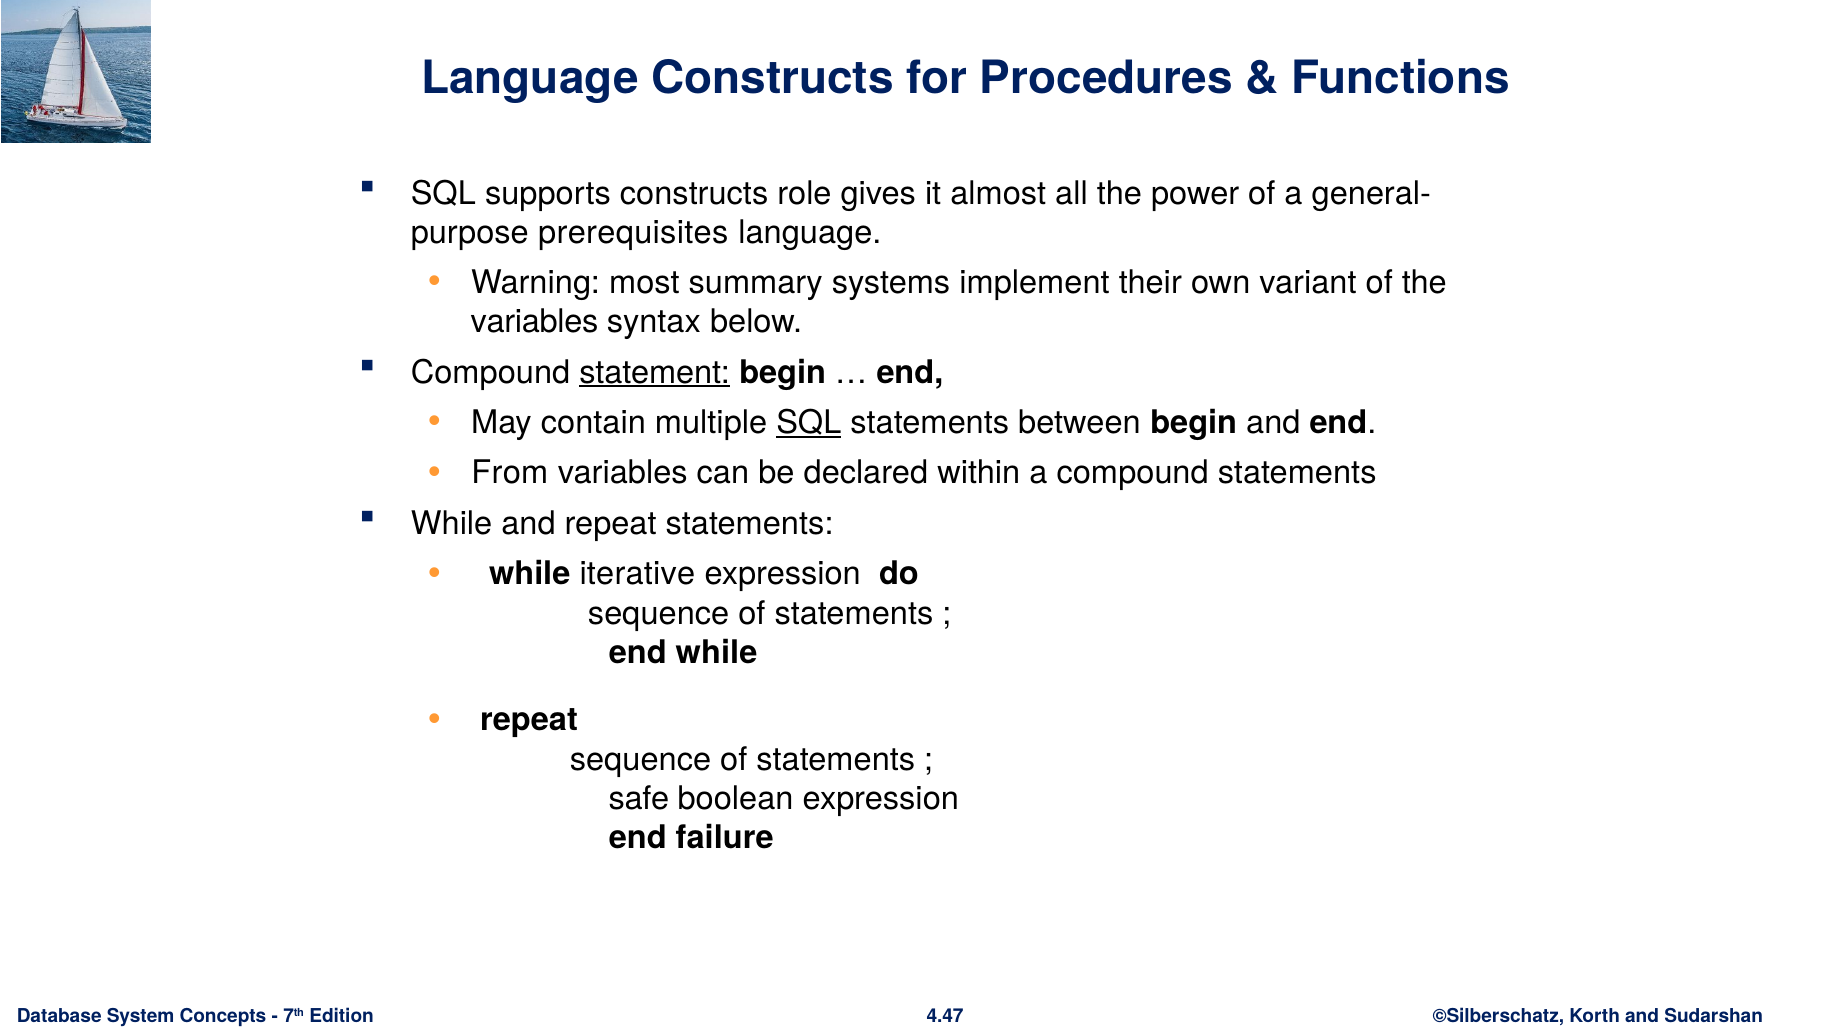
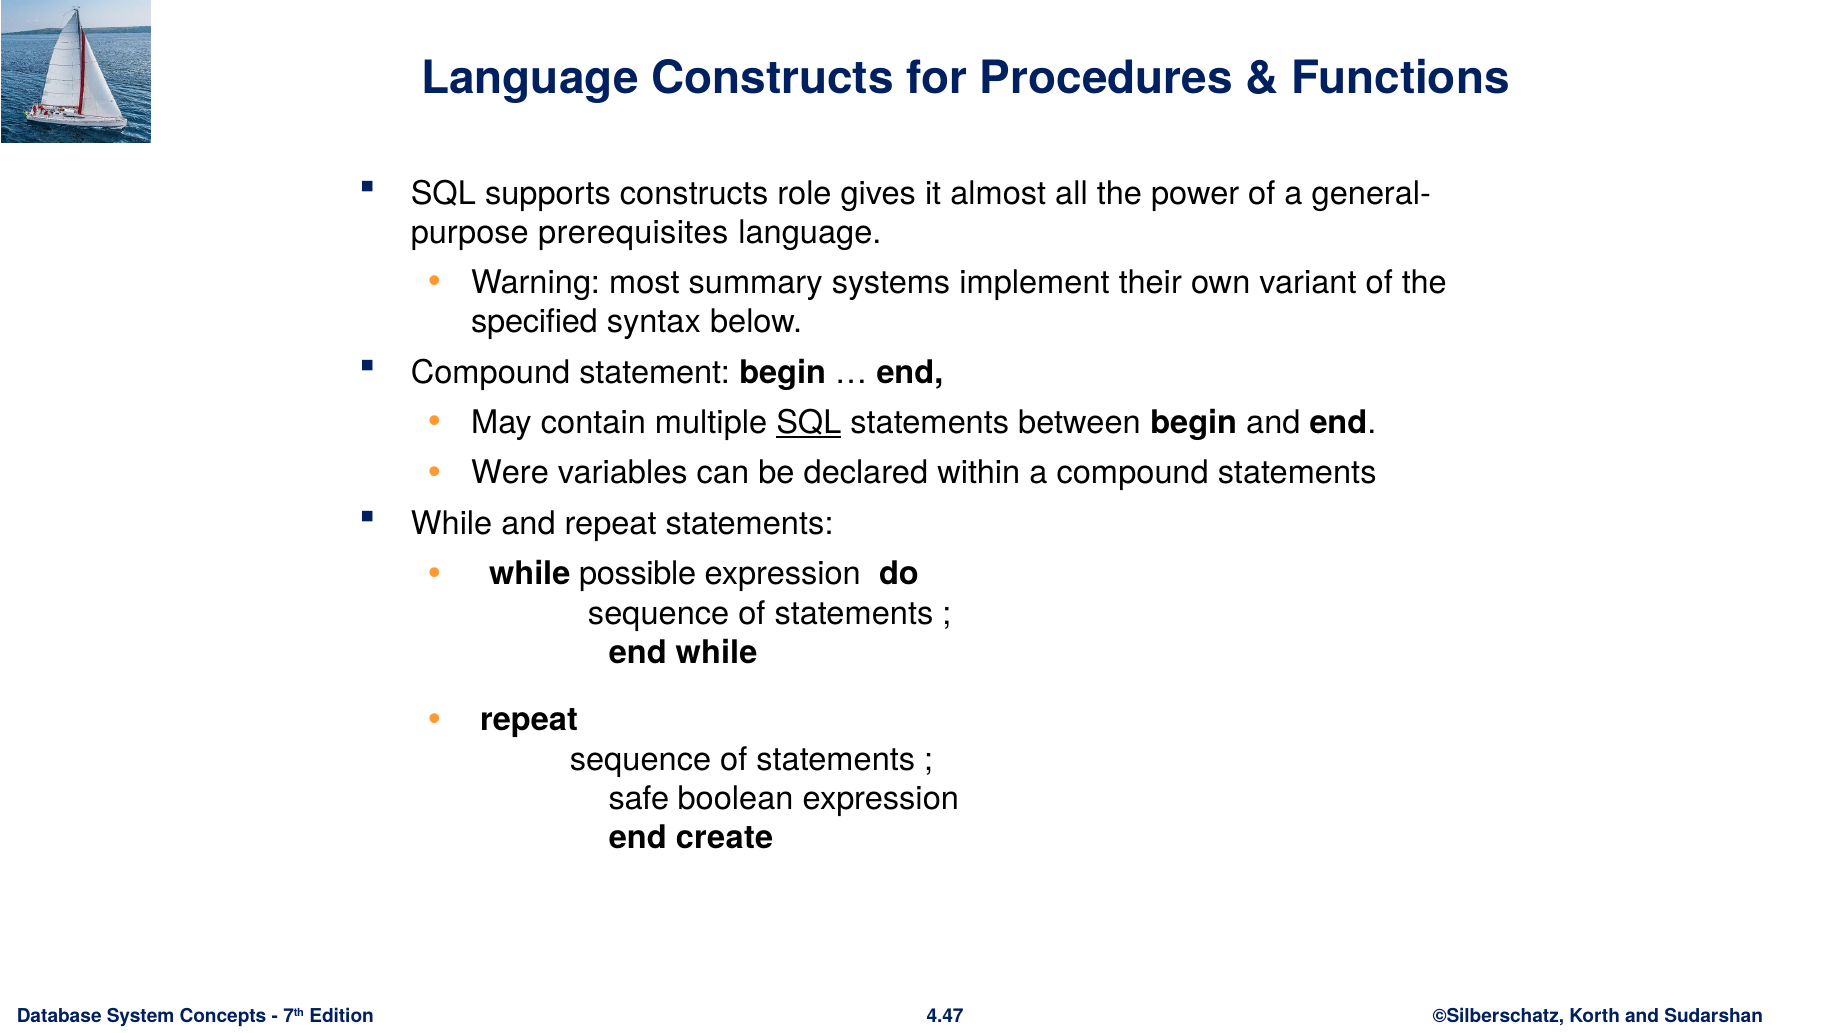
variables at (535, 322): variables -> specified
statement underline: present -> none
From: From -> Were
iterative: iterative -> possible
failure: failure -> create
